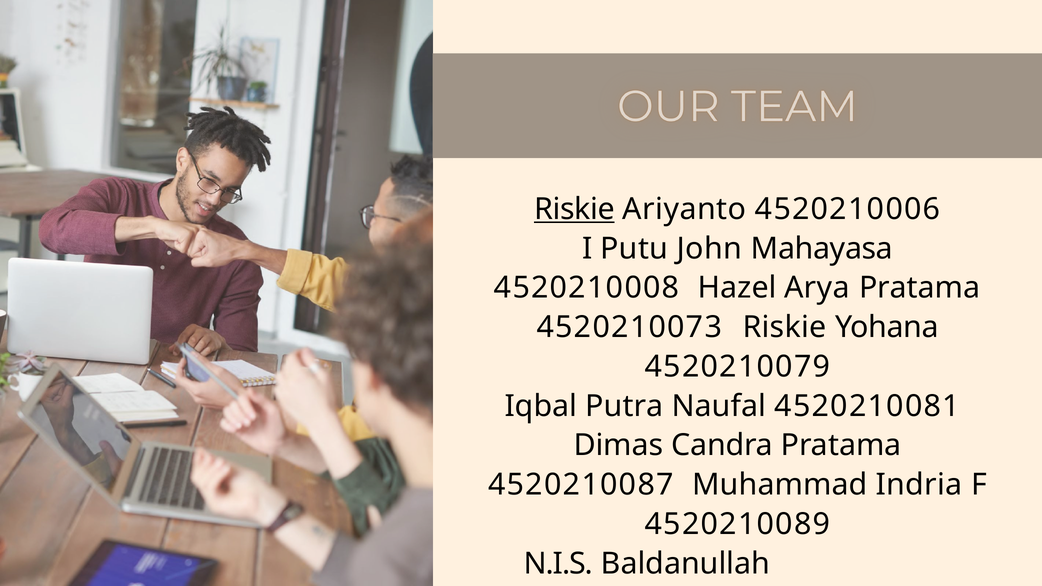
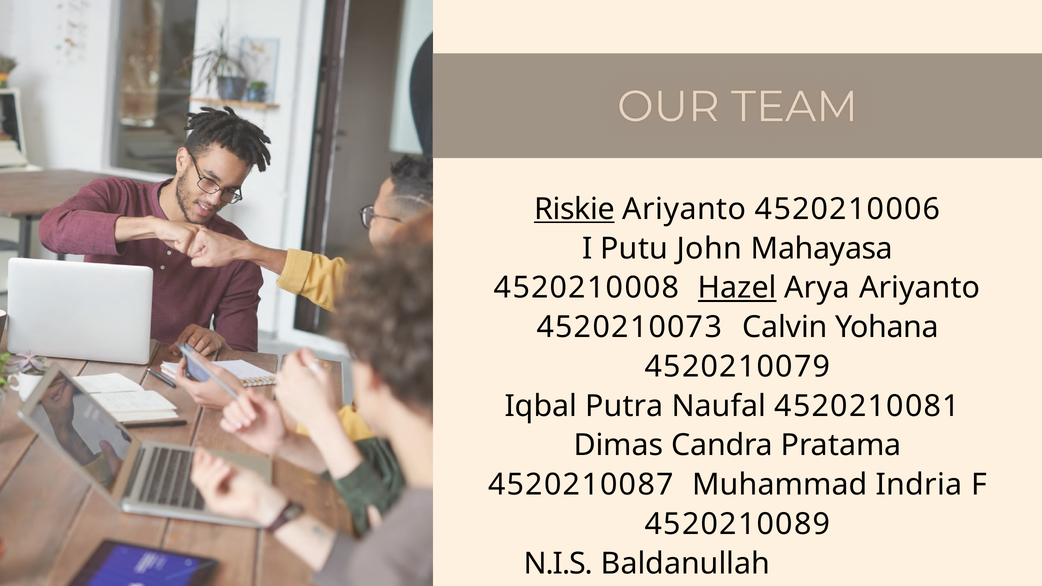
Hazel underline: none -> present
Arya Pratama: Pratama -> Ariyanto
4520210073 Riskie: Riskie -> Calvin
